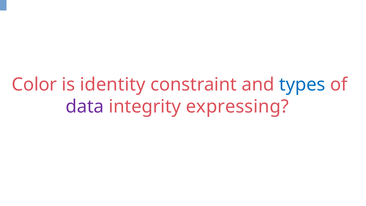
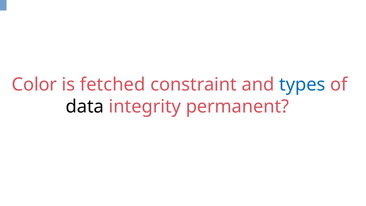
identity: identity -> fetched
data colour: purple -> black
expressing: expressing -> permanent
